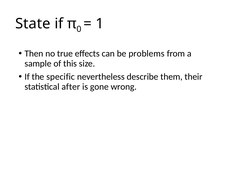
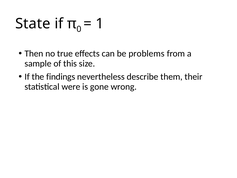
specific: specific -> findings
after: after -> were
